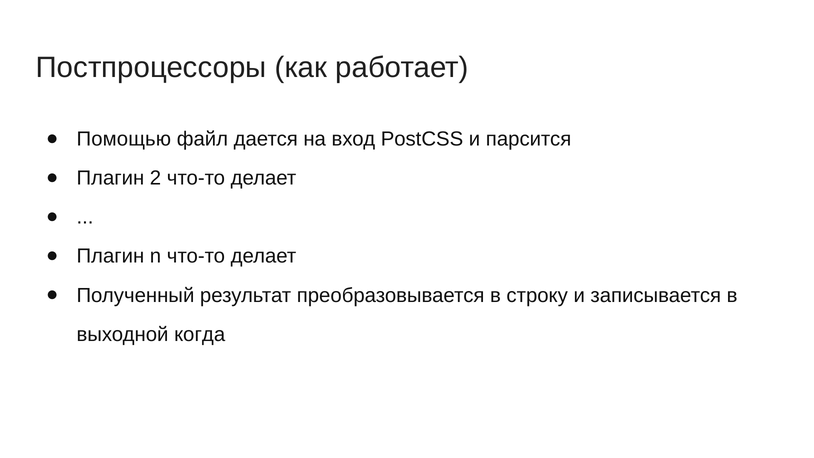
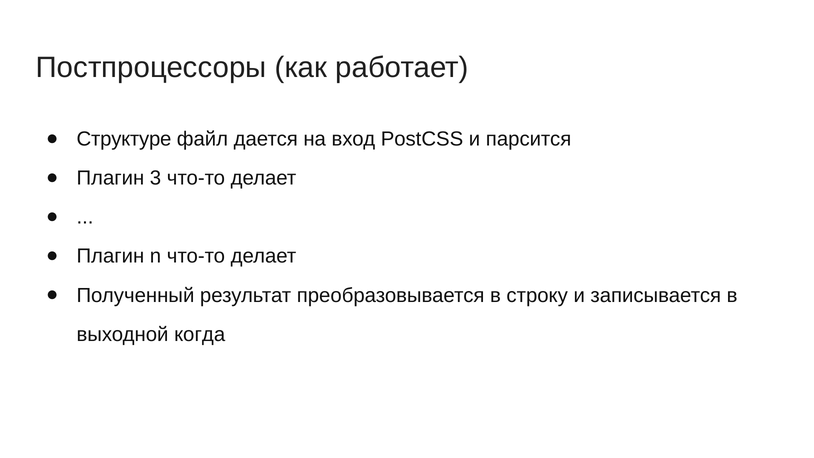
Помощью: Помощью -> Структуре
2: 2 -> 3
